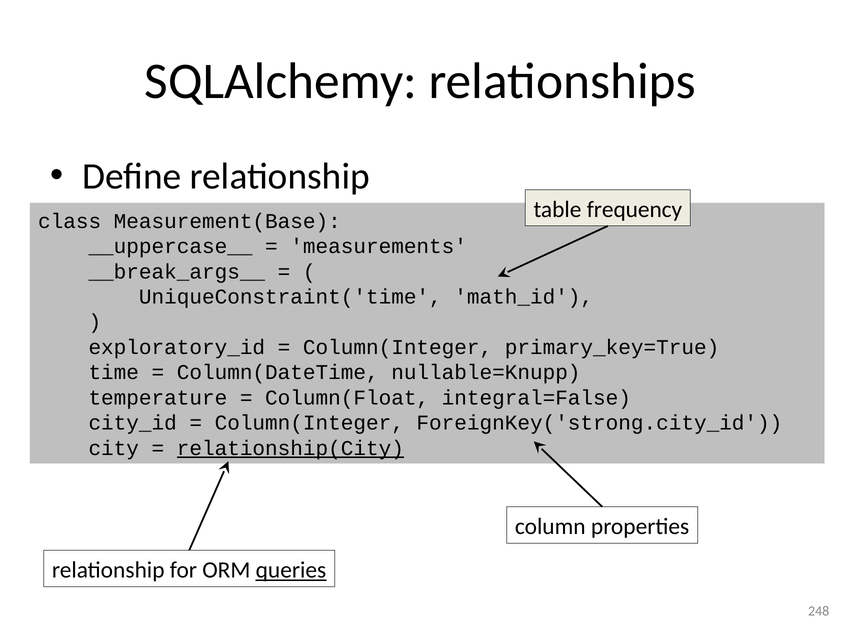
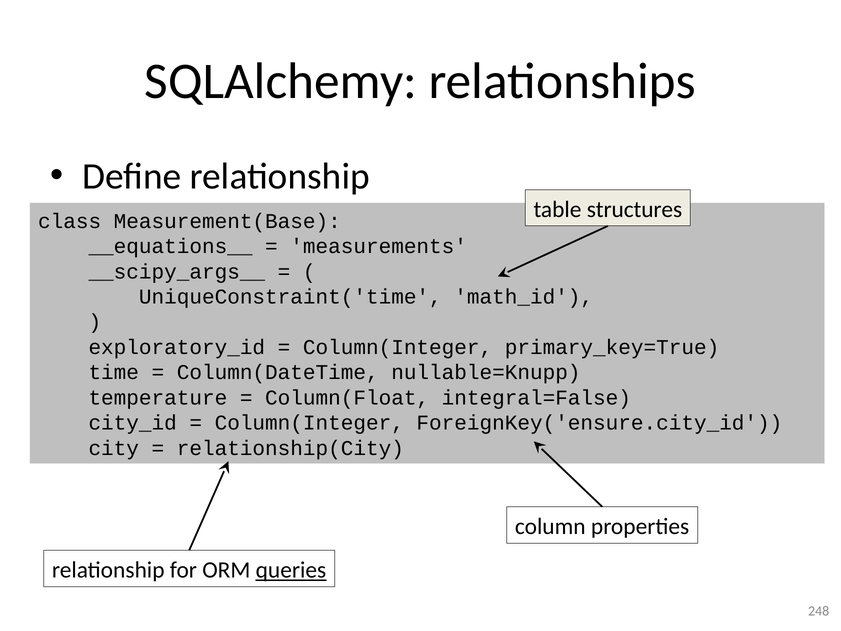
frequency: frequency -> structures
__uppercase__: __uppercase__ -> __equations__
__break_args__: __break_args__ -> __scipy_args__
ForeignKey('strong.city_id: ForeignKey('strong.city_id -> ForeignKey('ensure.city_id
relationship(City underline: present -> none
